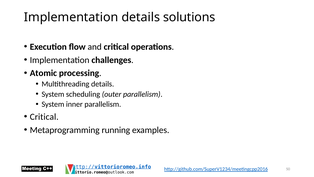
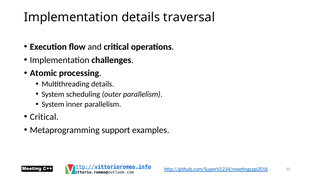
solutions: solutions -> traversal
running: running -> support
